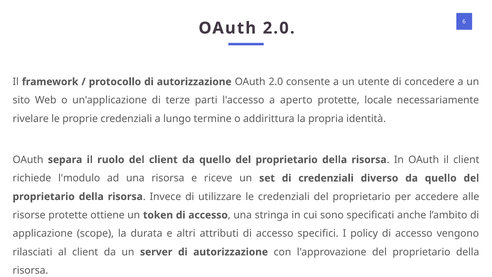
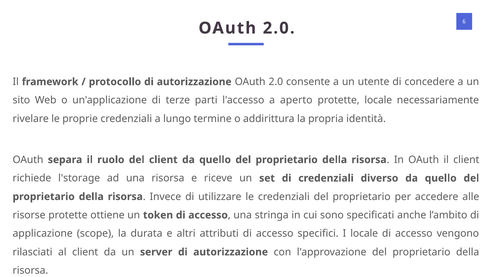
l'modulo: l'modulo -> l'storage
I policy: policy -> locale
